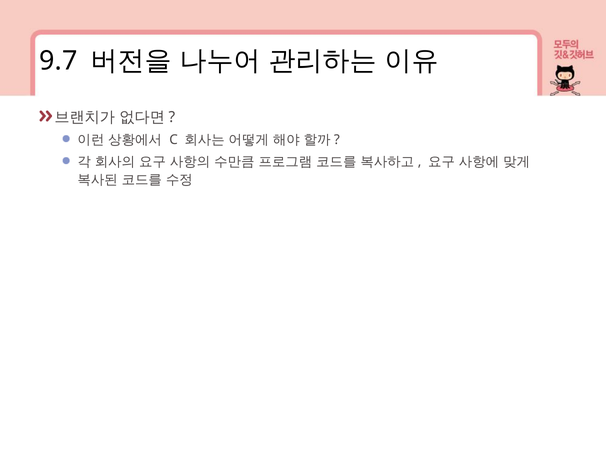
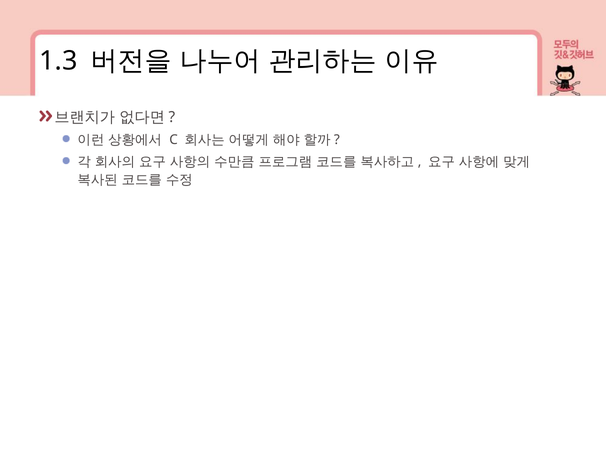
9.7: 9.7 -> 1.3
